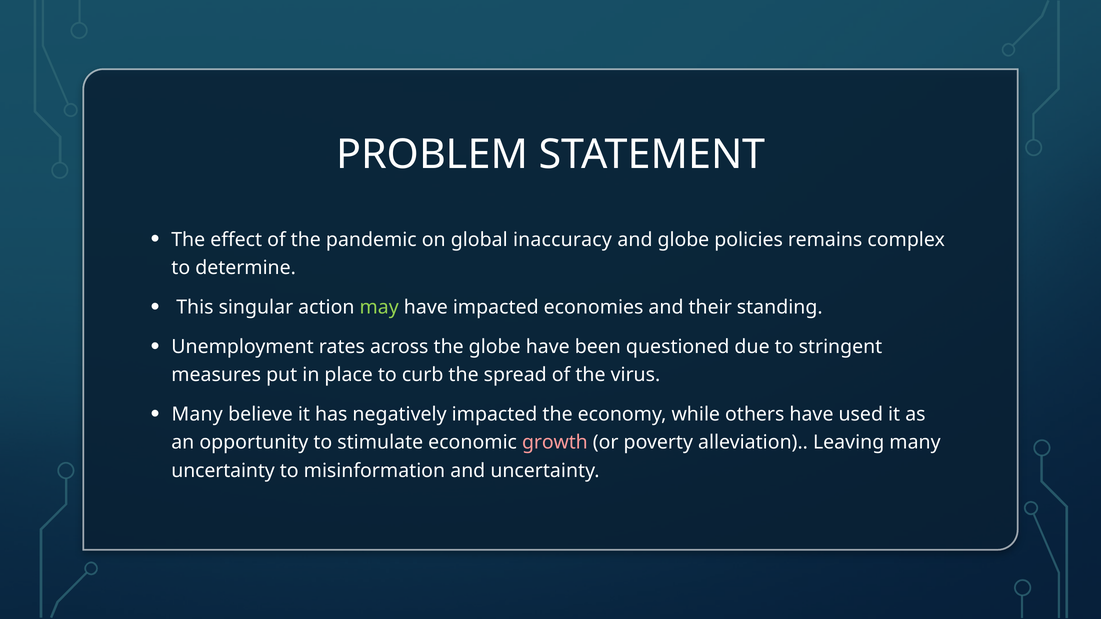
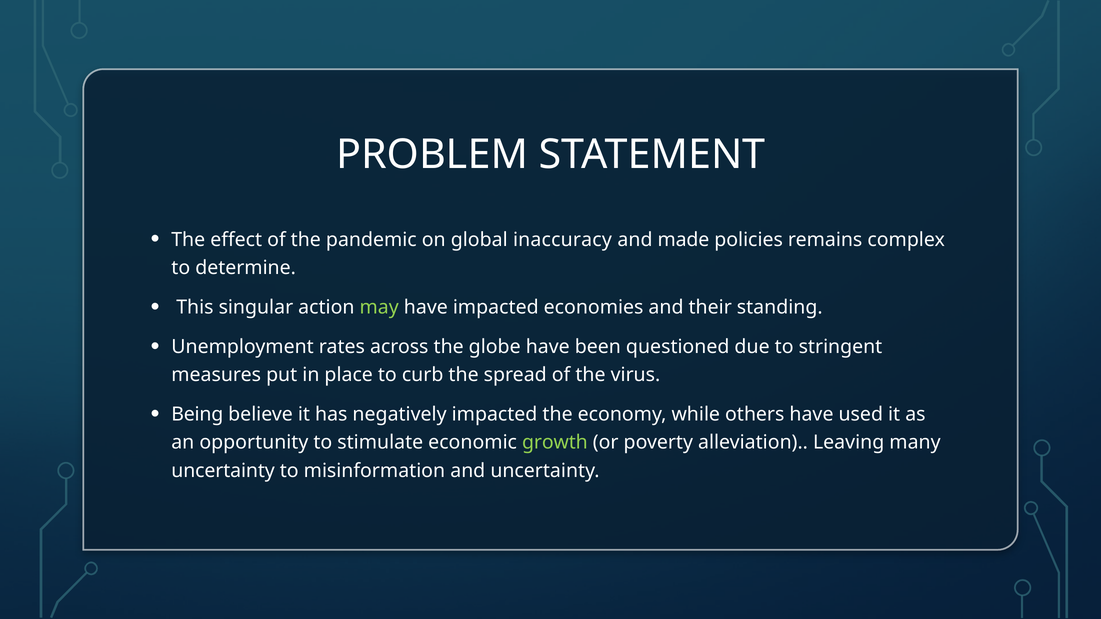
and globe: globe -> made
Many at (197, 415): Many -> Being
growth colour: pink -> light green
